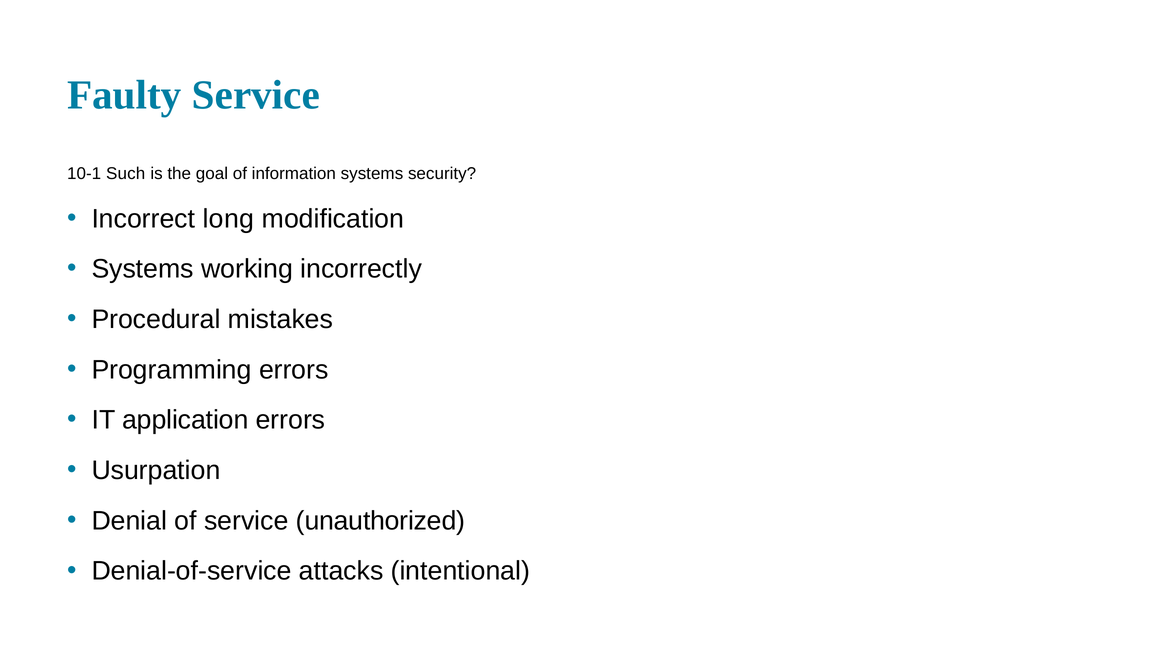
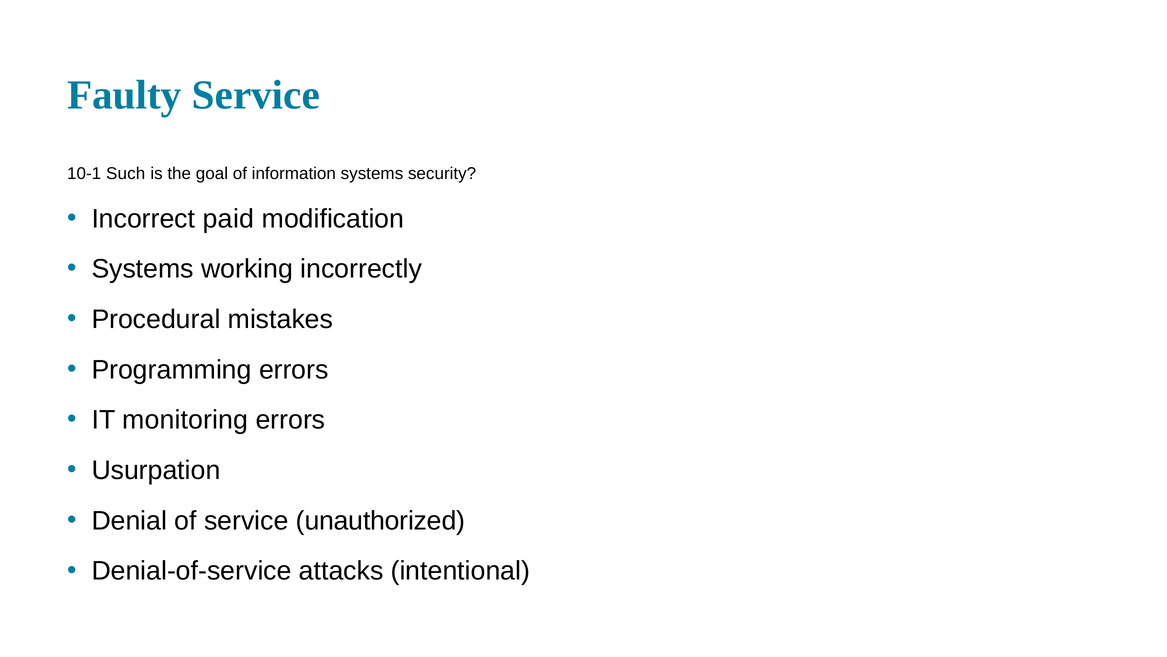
long: long -> paid
application: application -> monitoring
